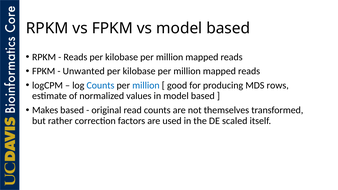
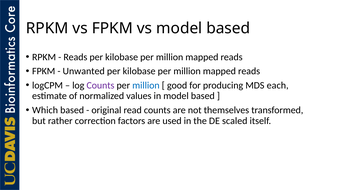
Counts at (100, 85) colour: blue -> purple
rows: rows -> each
Makes: Makes -> Which
